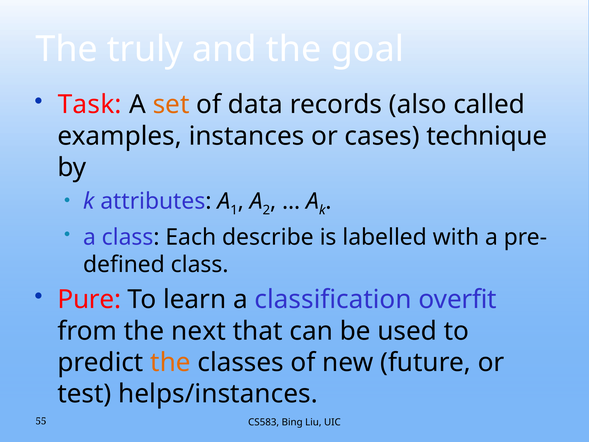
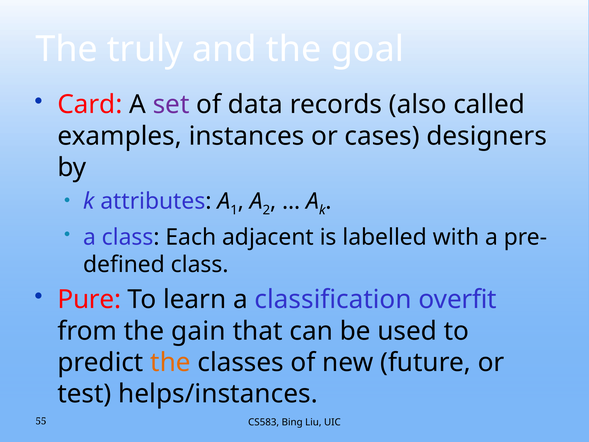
Task: Task -> Card
set colour: orange -> purple
technique: technique -> designers
describe: describe -> adjacent
next: next -> gain
